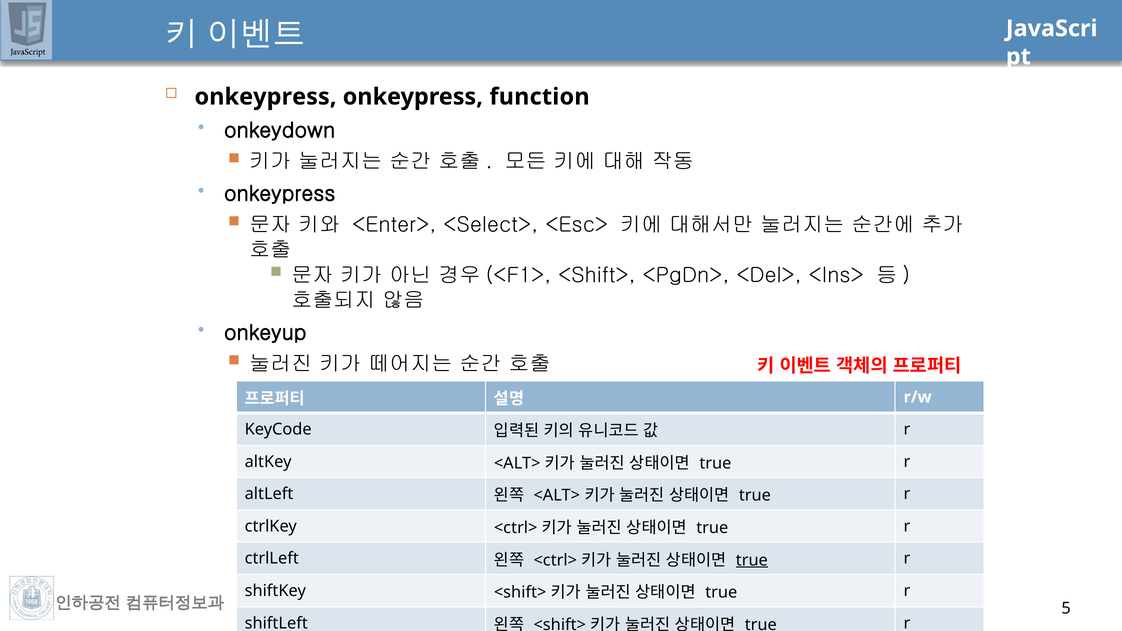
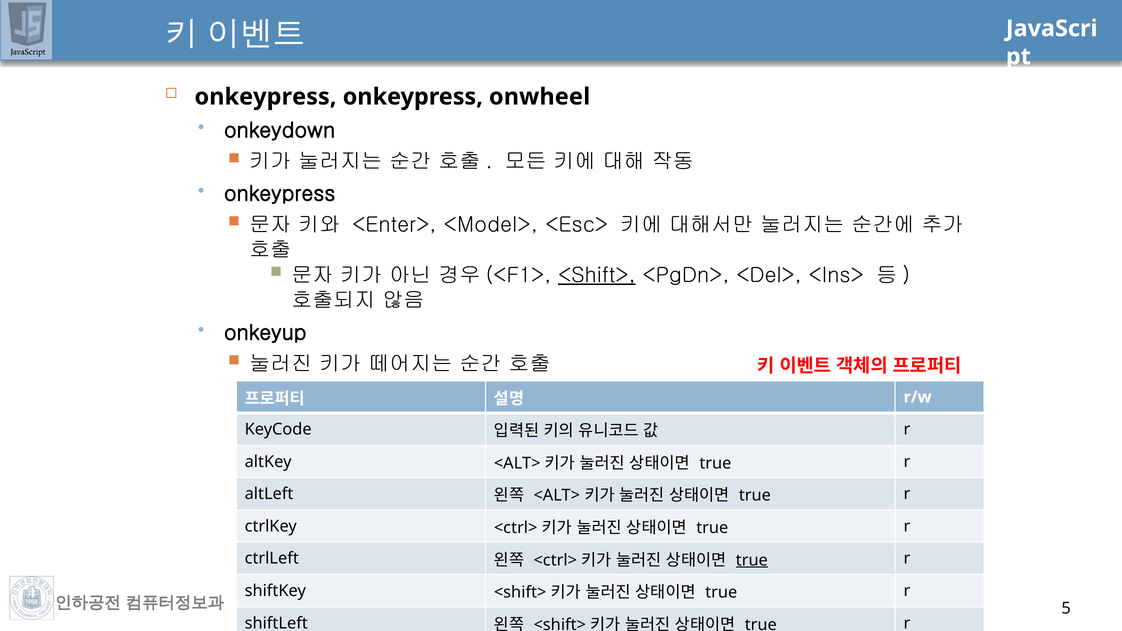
function: function -> onwheel
<Select>: <Select> -> <Model>
<Shift> at (597, 275) underline: none -> present
